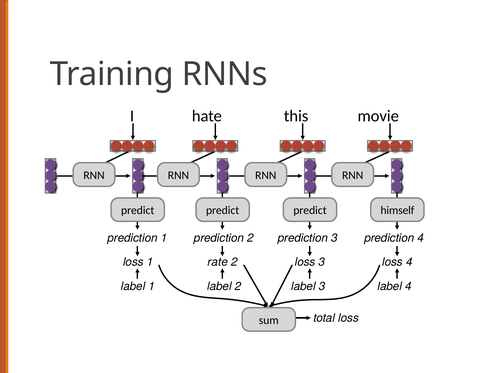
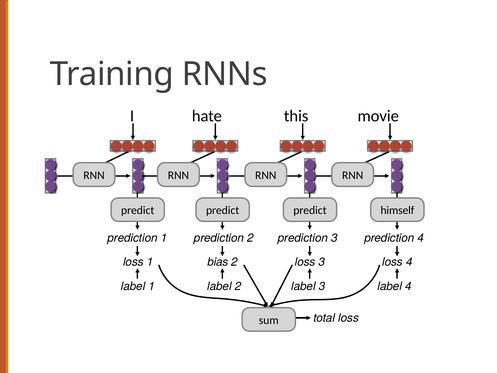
rate: rate -> bias
